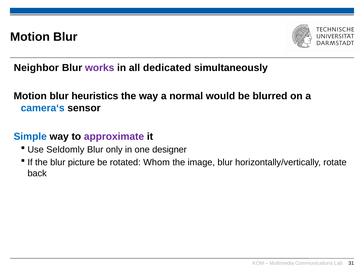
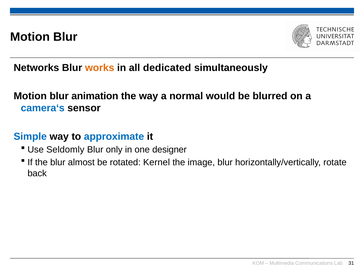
Neighbor: Neighbor -> Networks
works colour: purple -> orange
heuristics: heuristics -> animation
approximate colour: purple -> blue
picture: picture -> almost
Whom: Whom -> Kernel
